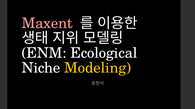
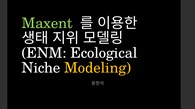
Maxent colour: pink -> light green
